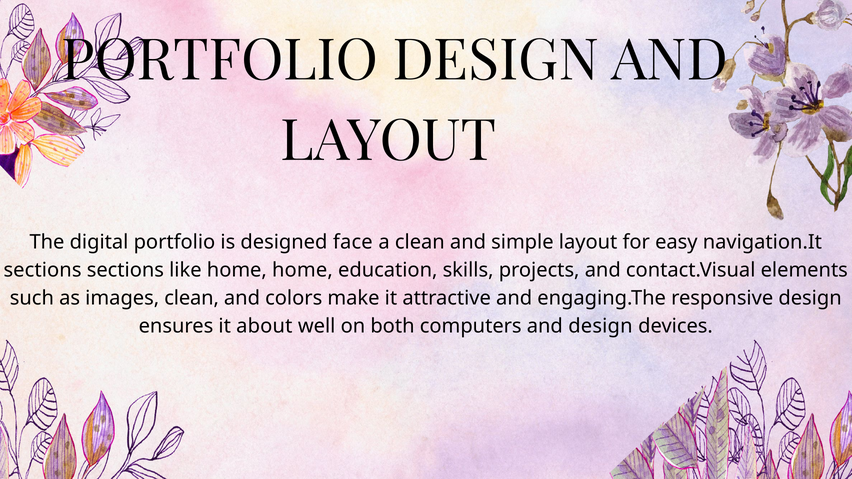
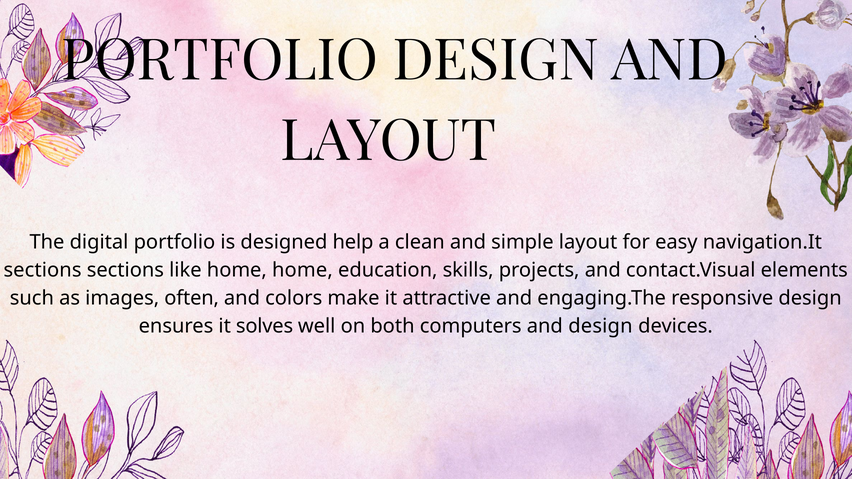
face: face -> help
images clean: clean -> often
about: about -> solves
